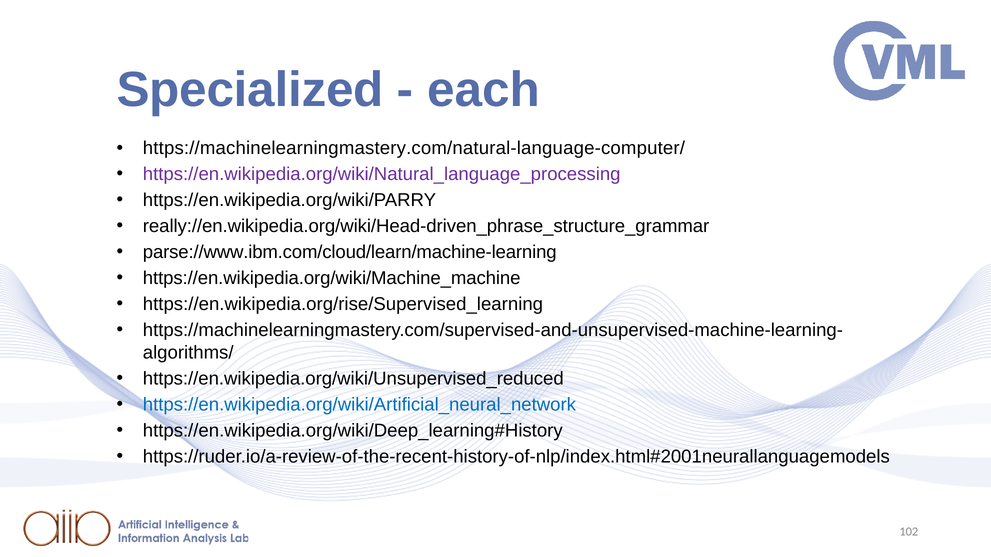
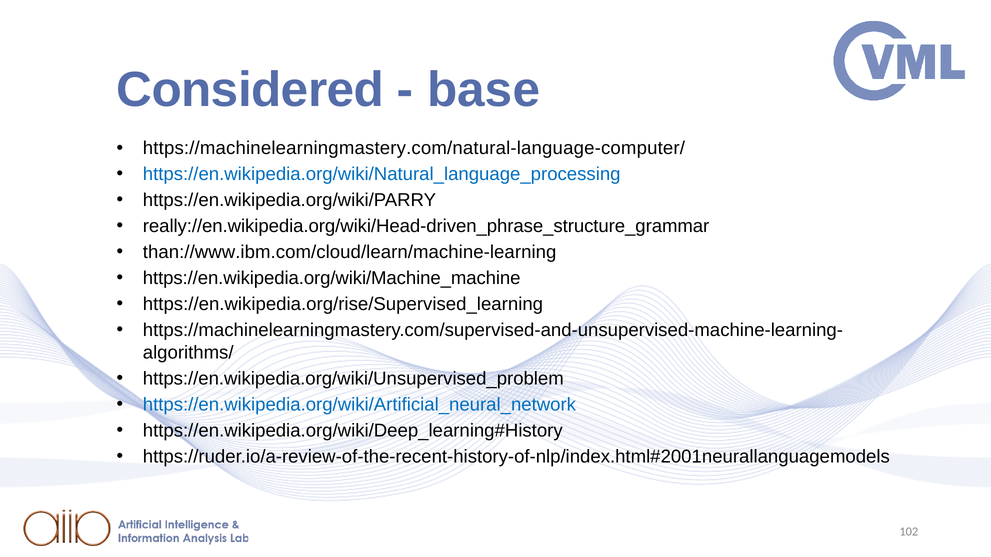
Specialized: Specialized -> Considered
each: each -> base
https://en.wikipedia.org/wiki/Natural_language_processing colour: purple -> blue
parse://www.ibm.com/cloud/learn/machine-learning: parse://www.ibm.com/cloud/learn/machine-learning -> than://www.ibm.com/cloud/learn/machine-learning
https://en.wikipedia.org/wiki/Unsupervised_reduced: https://en.wikipedia.org/wiki/Unsupervised_reduced -> https://en.wikipedia.org/wiki/Unsupervised_problem
